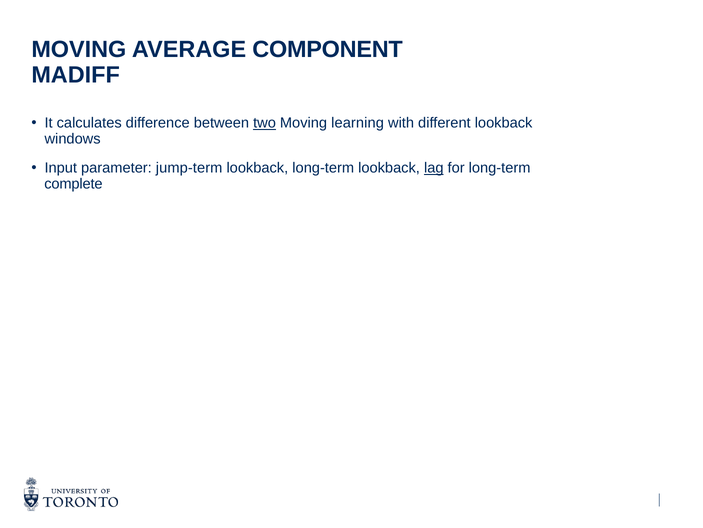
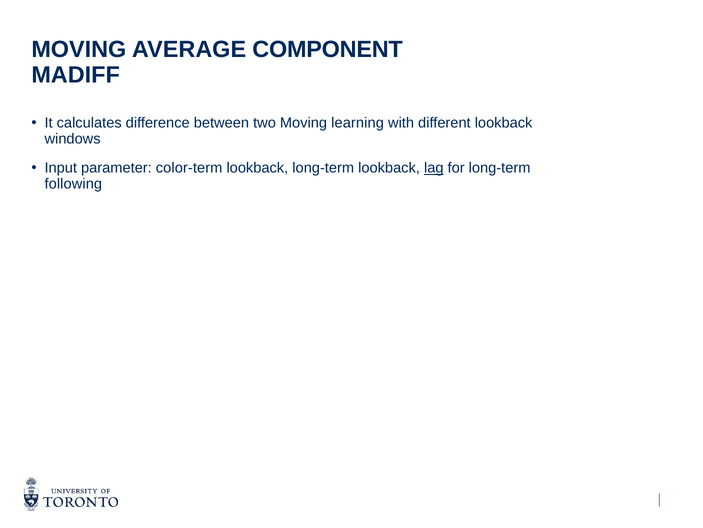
two underline: present -> none
jump-term: jump-term -> color-term
complete: complete -> following
